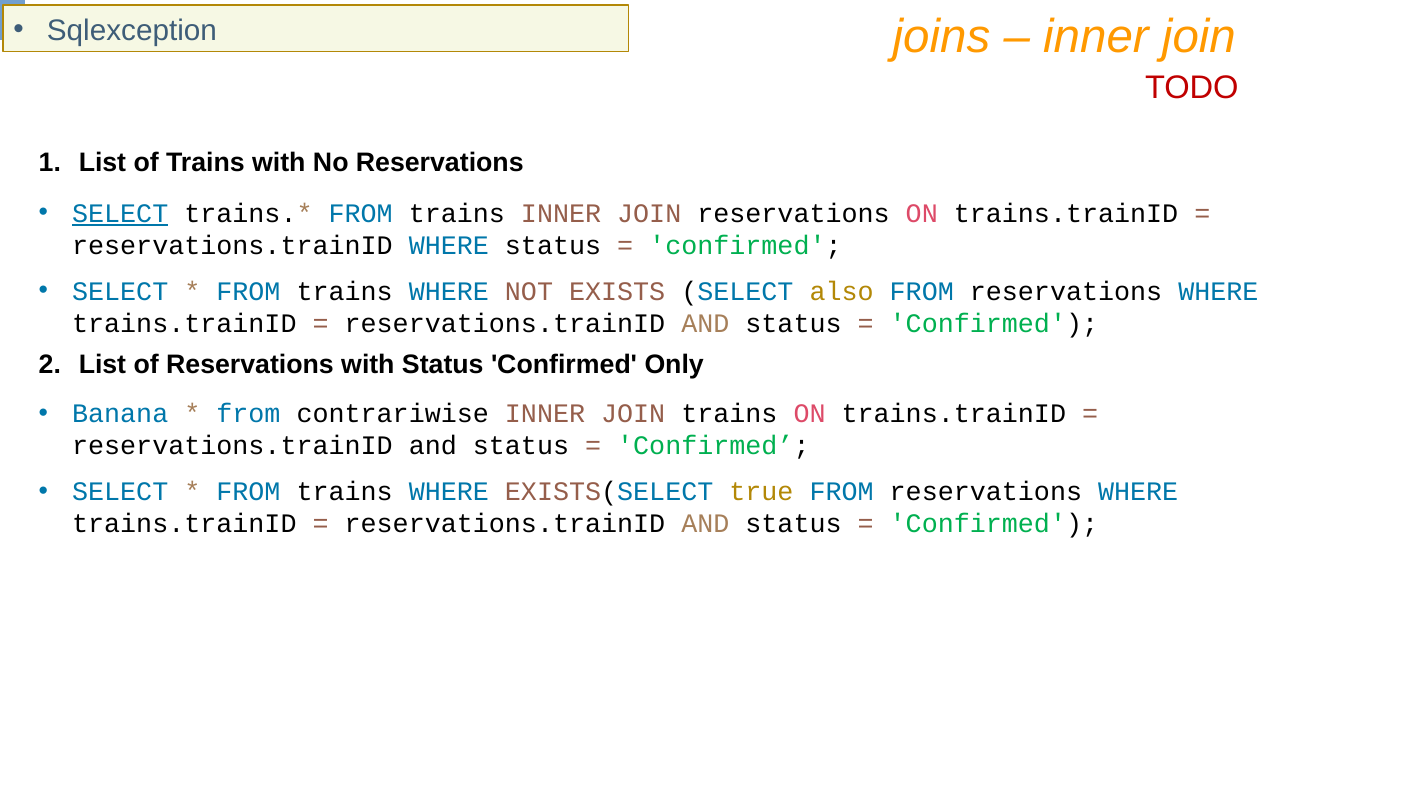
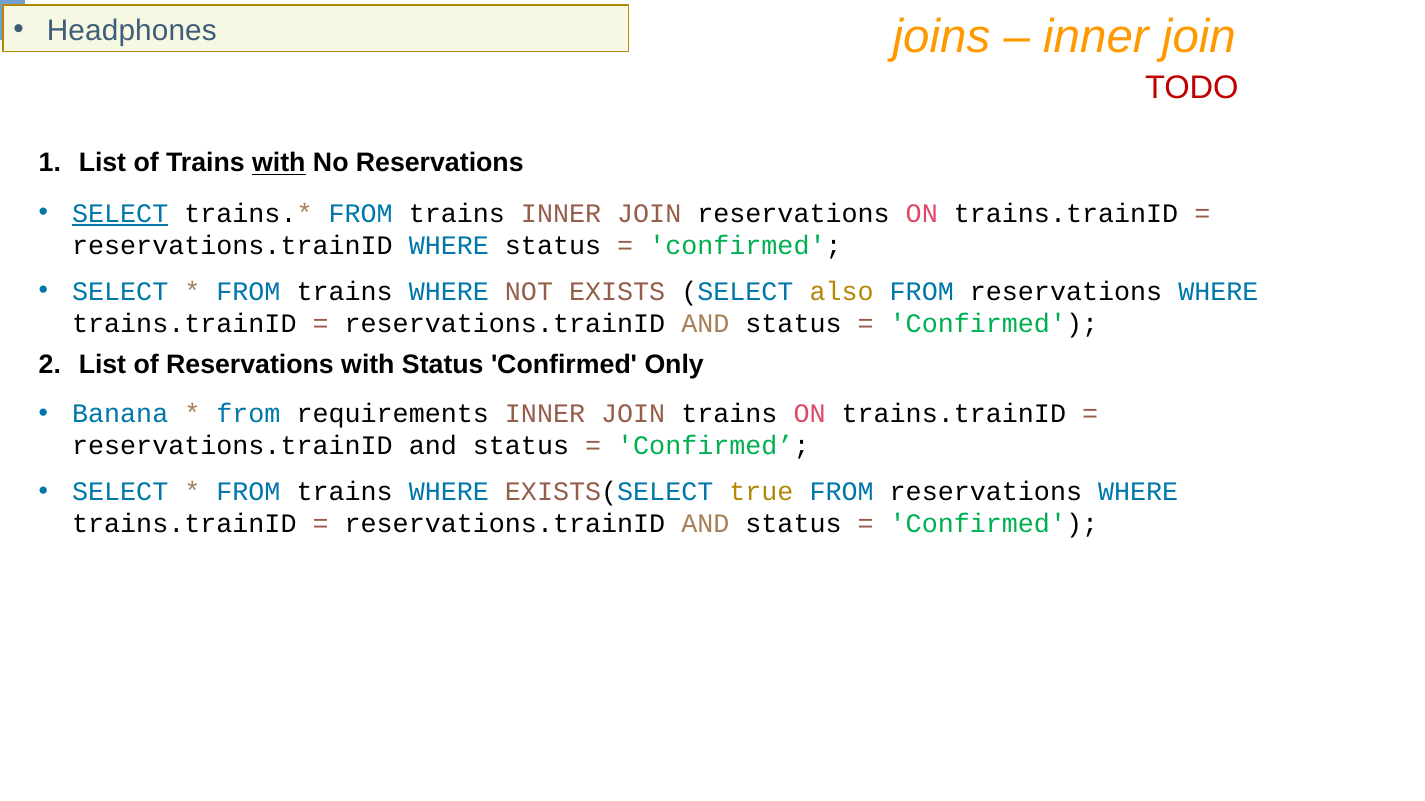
Sqlexception: Sqlexception -> Headphones
with at (279, 163) underline: none -> present
contrariwise: contrariwise -> requirements
